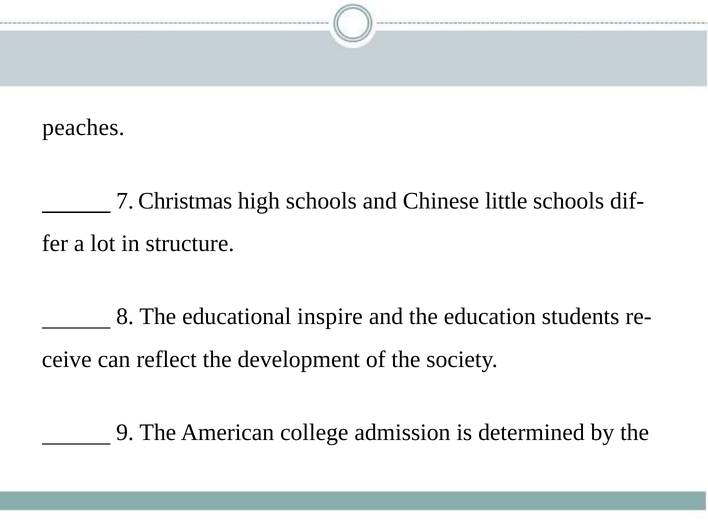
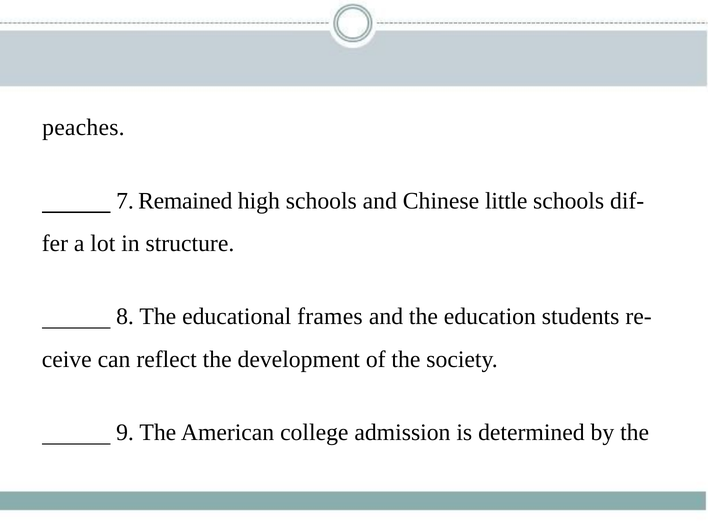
Christmas: Christmas -> Remained
inspire: inspire -> frames
